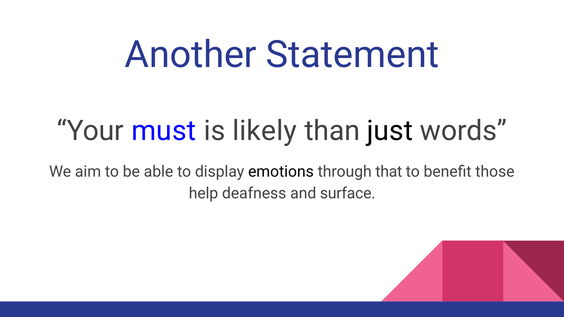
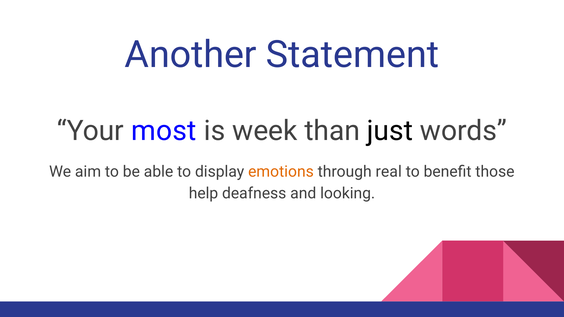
must: must -> most
likely: likely -> week
emotions colour: black -> orange
that: that -> real
surface: surface -> looking
